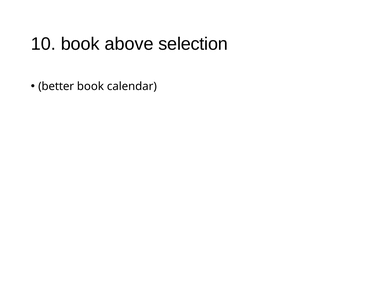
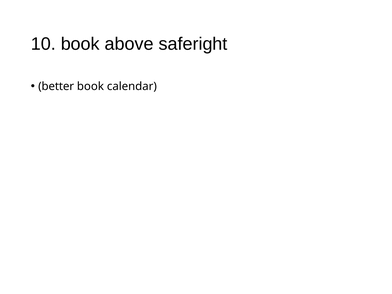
selection: selection -> saferight
